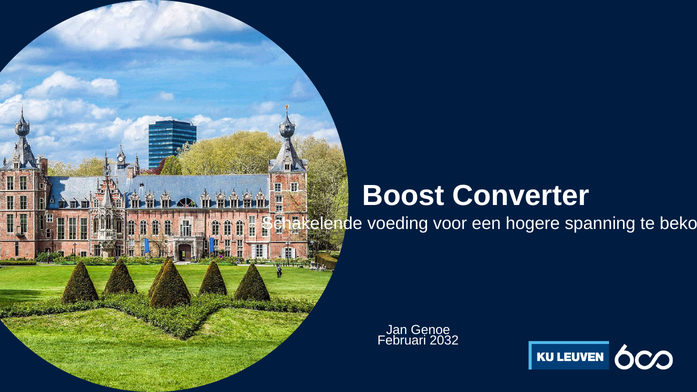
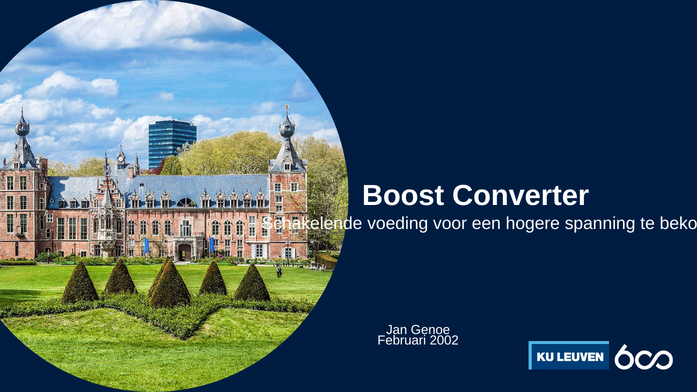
2032: 2032 -> 2002
